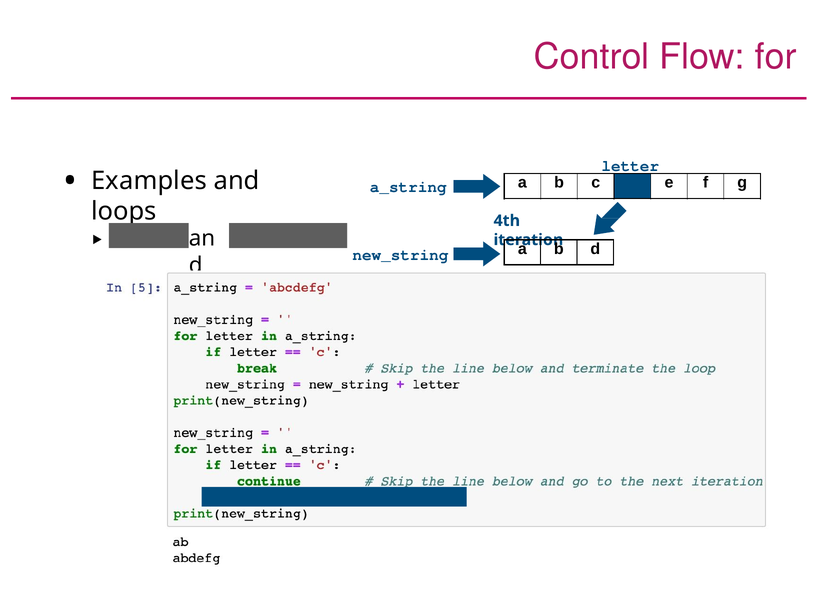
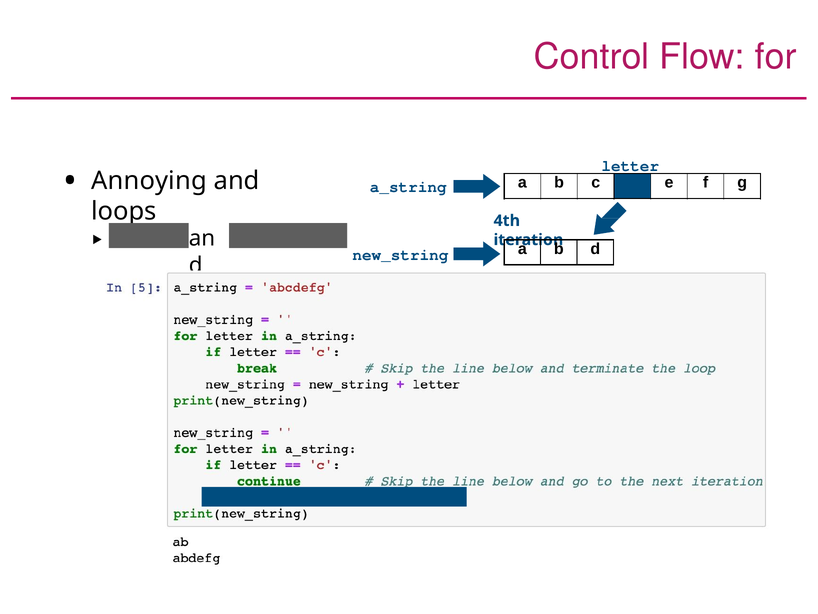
Examples: Examples -> Annoying
